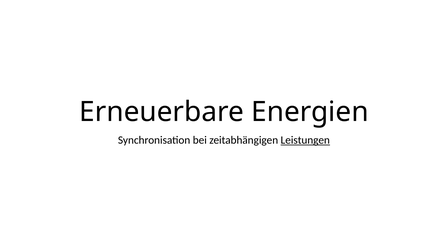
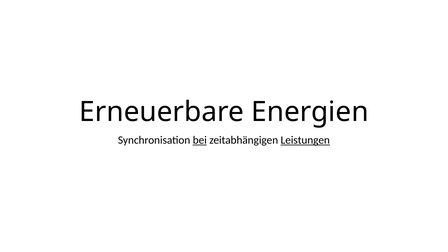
bei underline: none -> present
